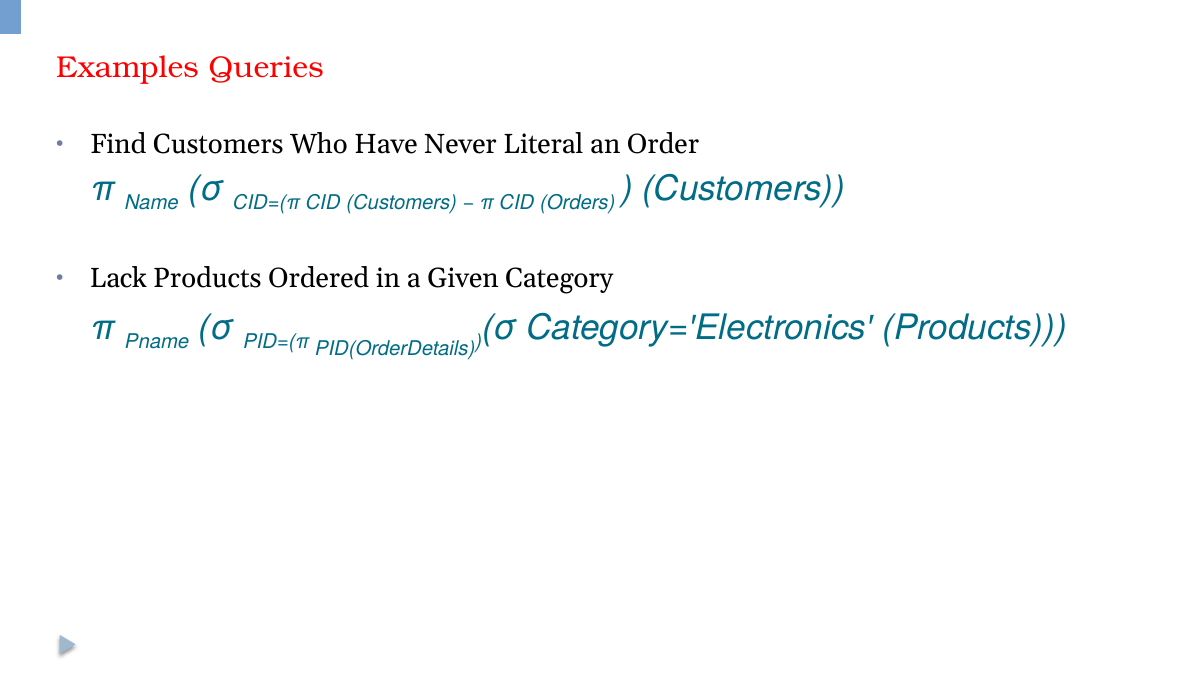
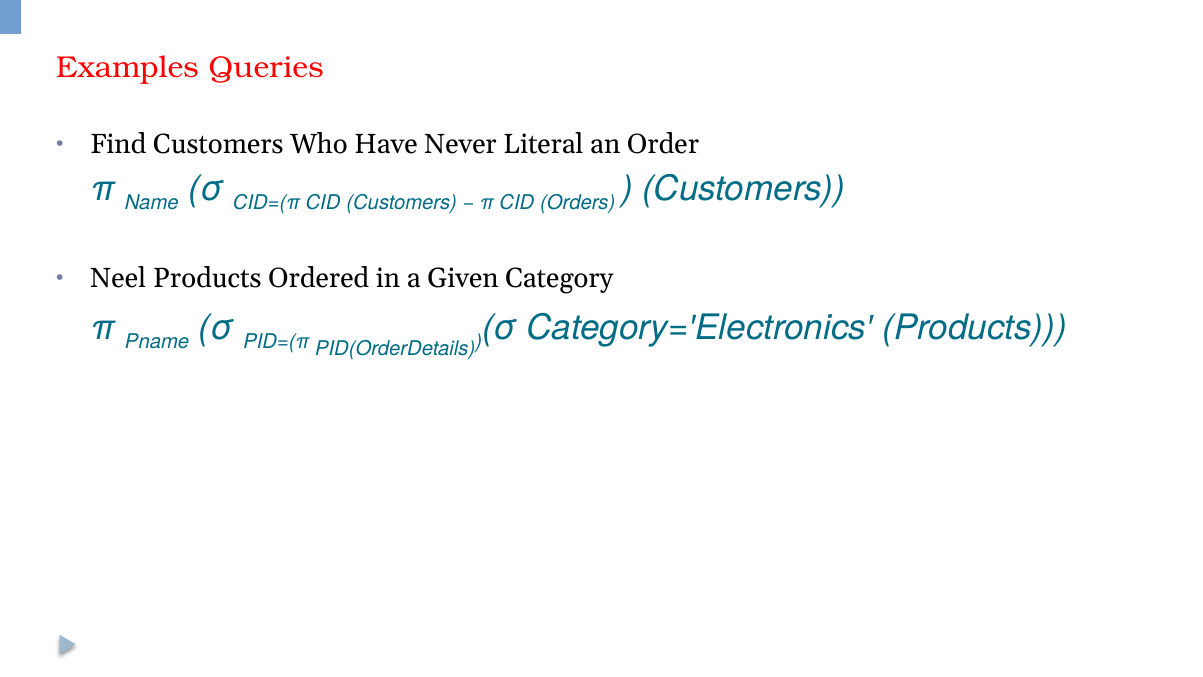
Lack: Lack -> Neel
